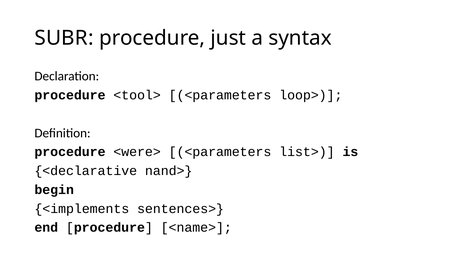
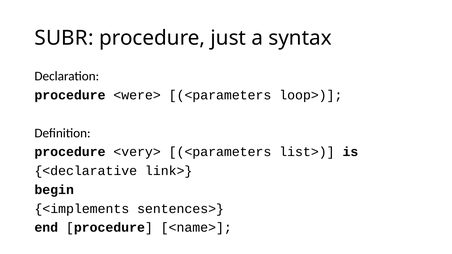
<tool>: <tool> -> <were>
<were>: <were> -> <very>
nand>: nand> -> link>
